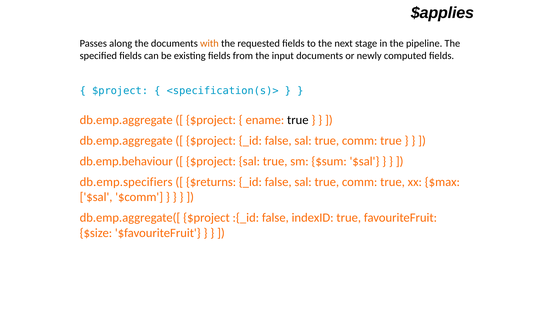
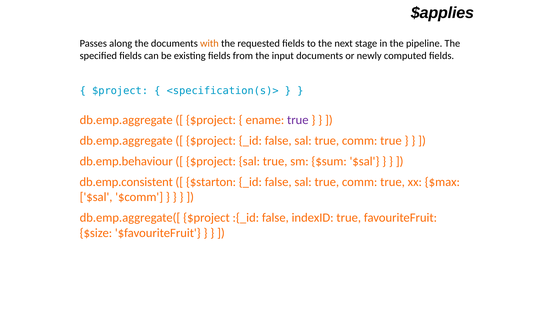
true at (298, 120) colour: black -> purple
db.emp.specifiers: db.emp.specifiers -> db.emp.consistent
$returns: $returns -> $starton
